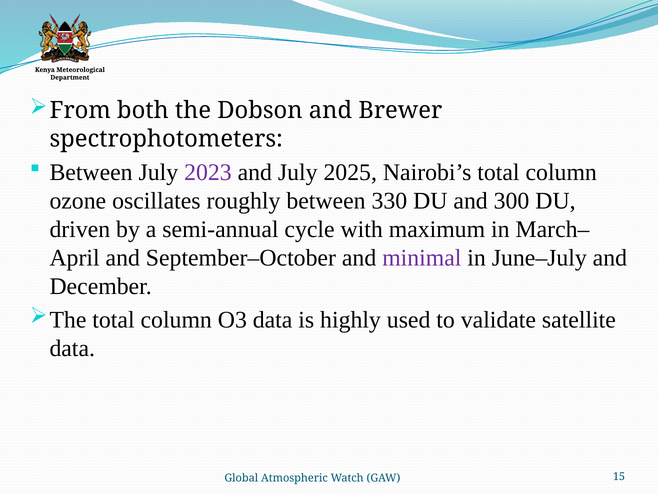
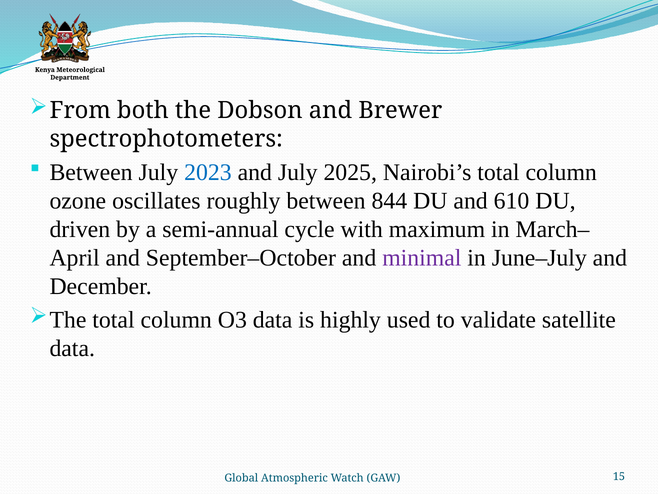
2023 colour: purple -> blue
330: 330 -> 844
300: 300 -> 610
